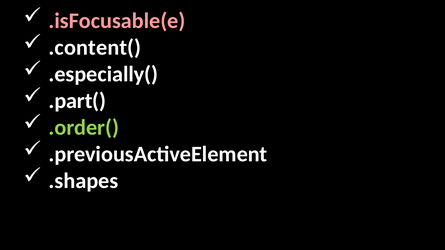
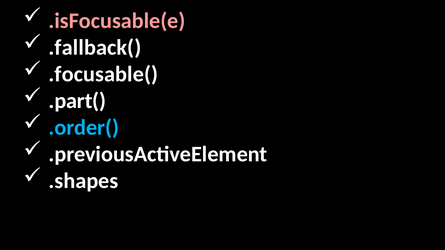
.content(: .content( -> .fallback(
.especially(: .especially( -> .focusable(
.order( colour: light green -> light blue
